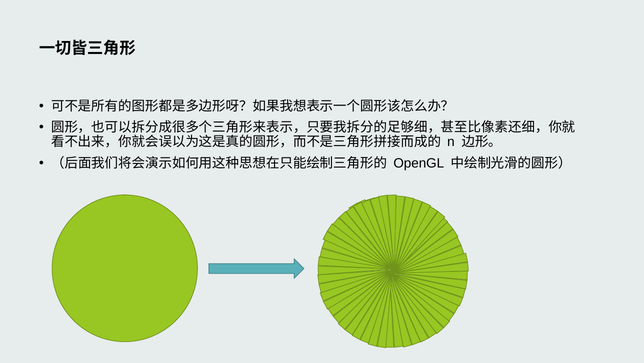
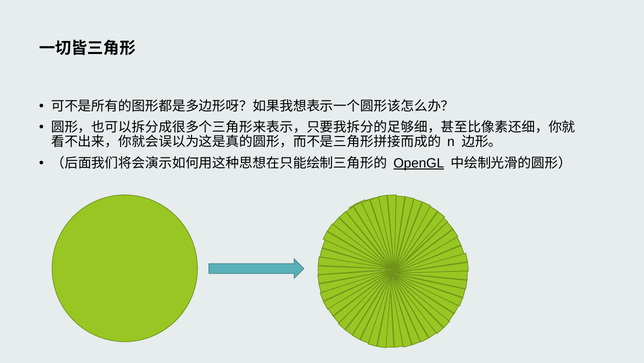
OpenGL underline: none -> present
